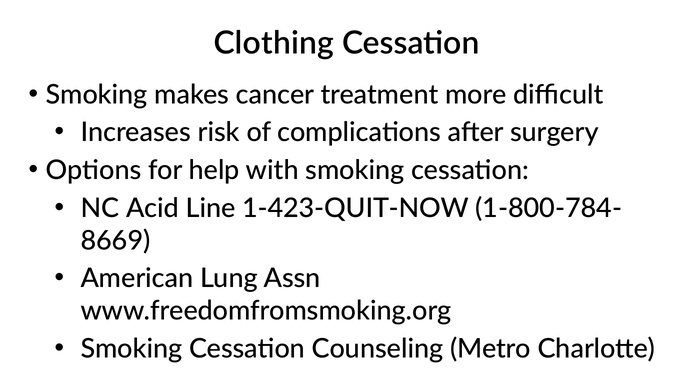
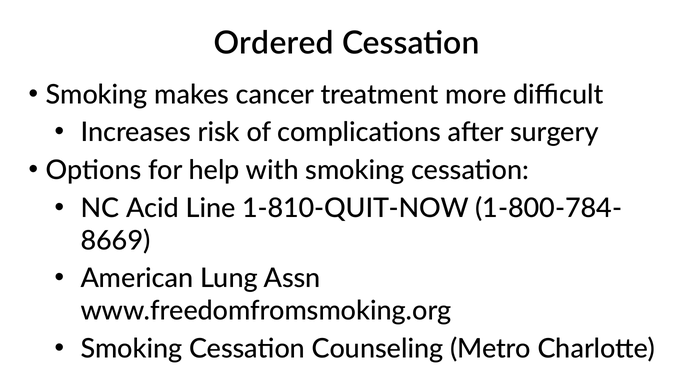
Clothing: Clothing -> Ordered
1-423-QUIT-NOW: 1-423-QUIT-NOW -> 1-810-QUIT-NOW
